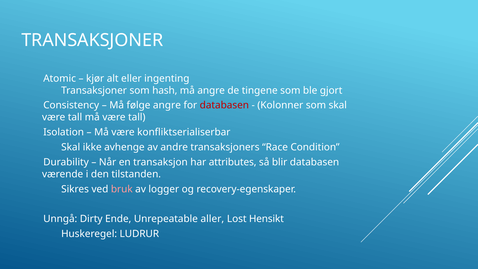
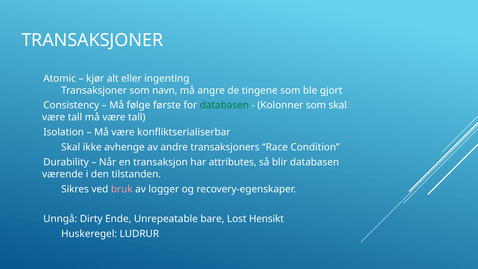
hash: hash -> navn
følge angre: angre -> første
databasen at (224, 105) colour: red -> green
aller: aller -> bare
